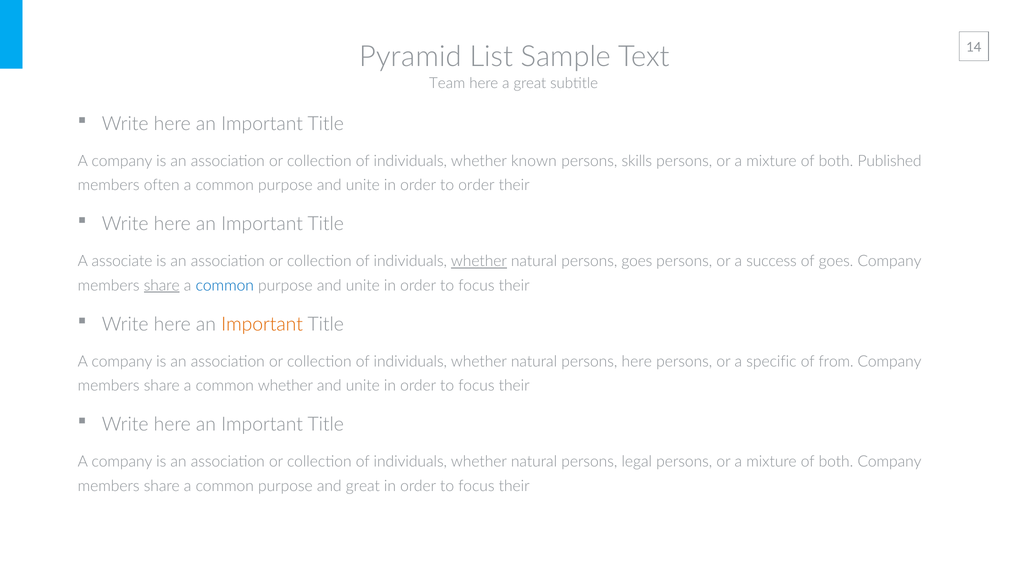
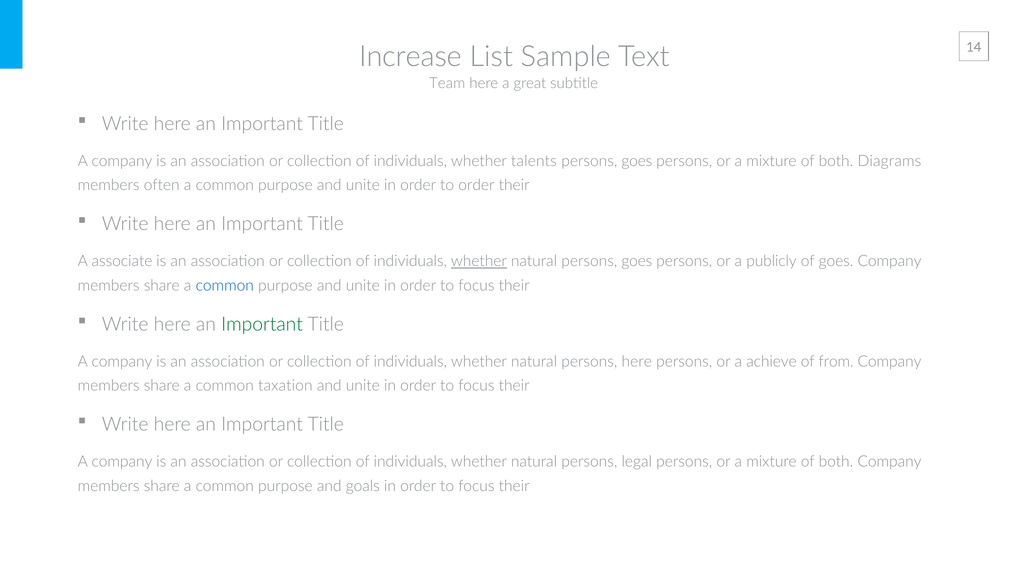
Pyramid: Pyramid -> Increase
known: known -> talents
skills at (637, 161): skills -> goes
Published: Published -> Diagrams
success: success -> publicly
share at (162, 285) underline: present -> none
Important at (262, 324) colour: orange -> green
specific: specific -> achieve
common whether: whether -> taxation
and great: great -> goals
